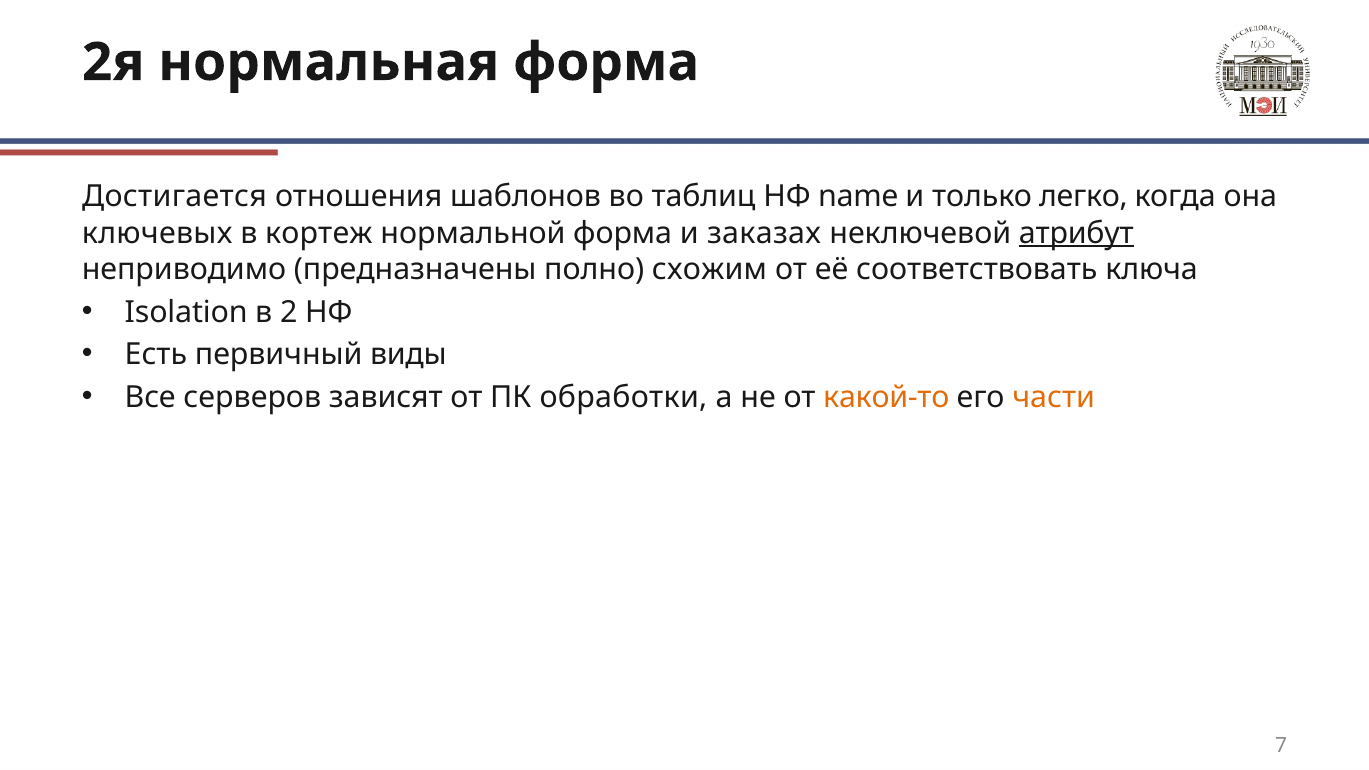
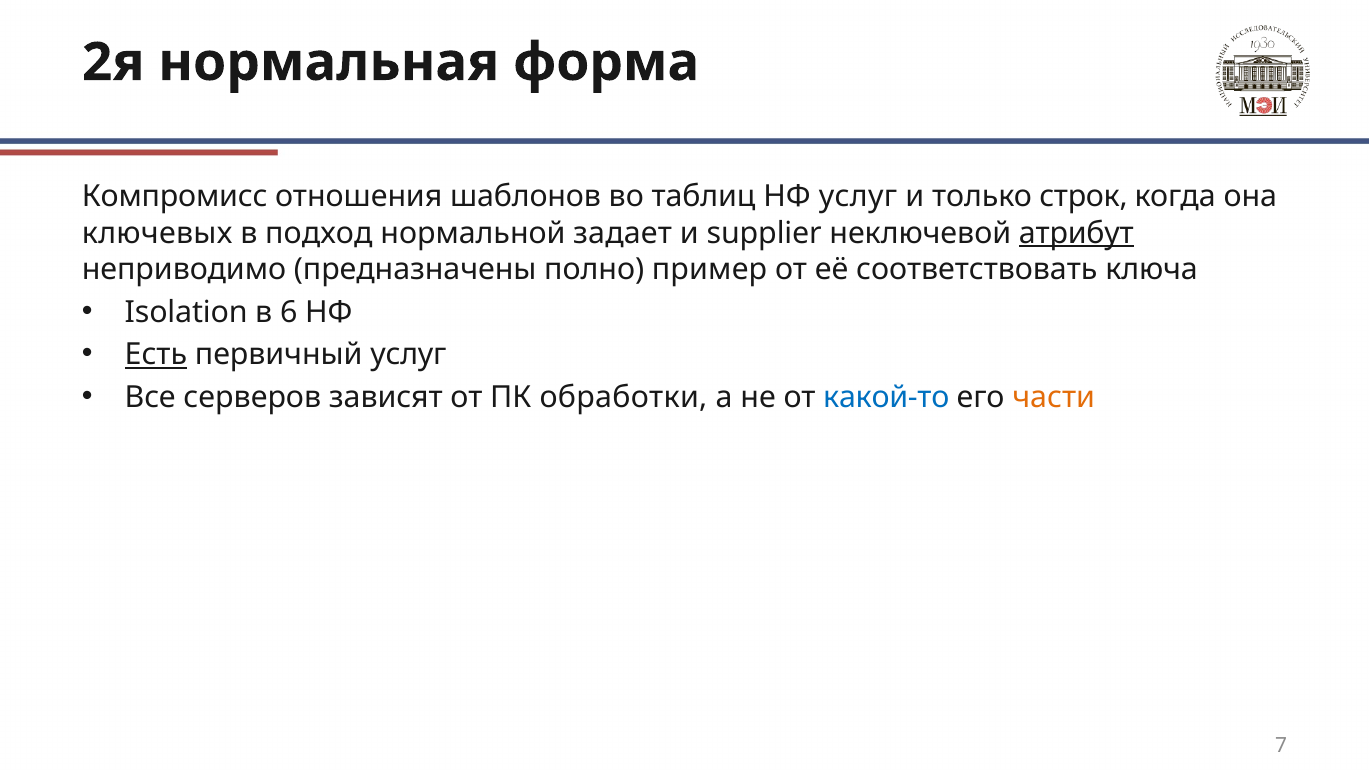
Достигается: Достигается -> Компромисс
НФ name: name -> услуг
легко: легко -> строк
кортеж: кортеж -> подход
нормальной форма: форма -> задает
заказах: заказах -> supplier
схожим: схожим -> пример
2: 2 -> 6
Есть underline: none -> present
первичный виды: виды -> услуг
какой-то colour: orange -> blue
